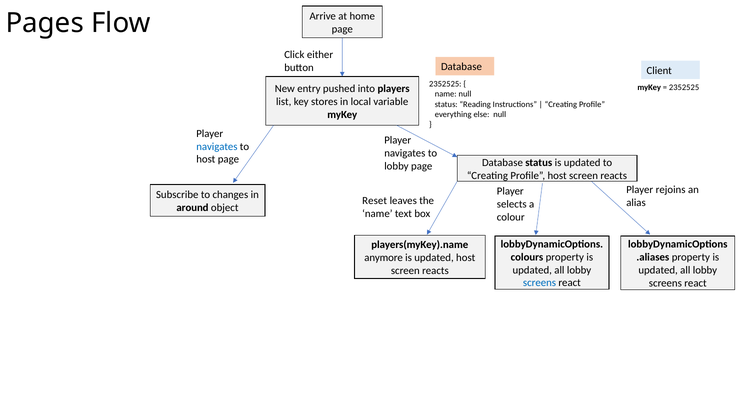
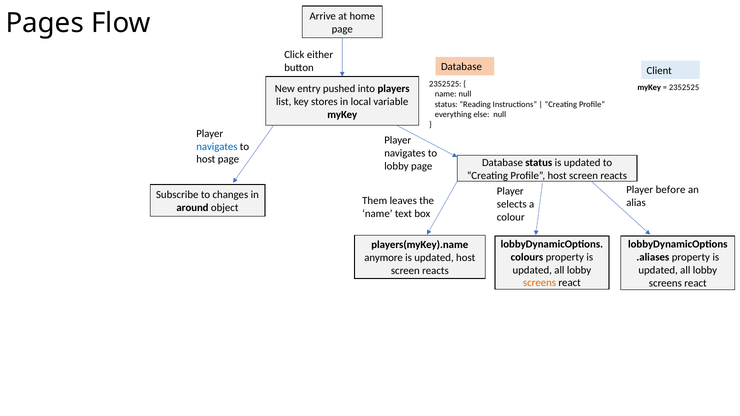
rejoins: rejoins -> before
Reset: Reset -> Them
screens at (540, 283) colour: blue -> orange
